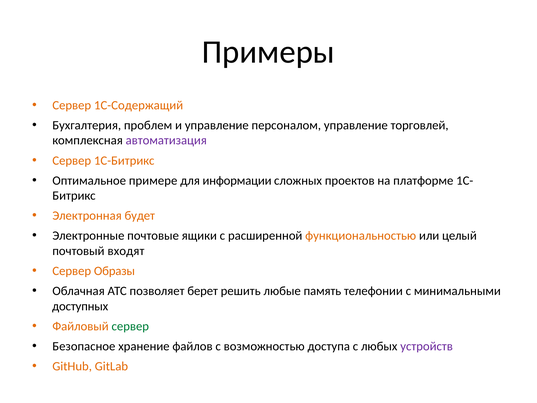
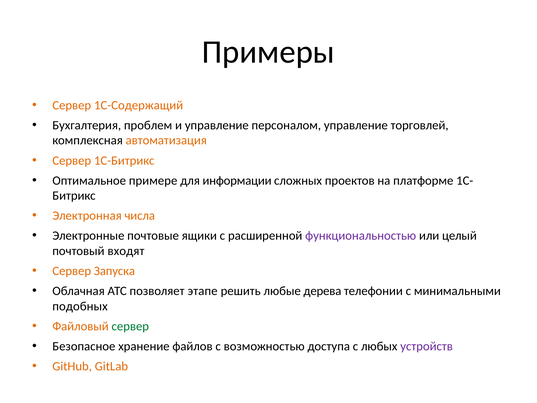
автоматизация colour: purple -> orange
будет: будет -> числа
функциональностью colour: orange -> purple
Образы: Образы -> Запуска
берет: берет -> этапе
память: память -> дерева
доступных: доступных -> подобных
